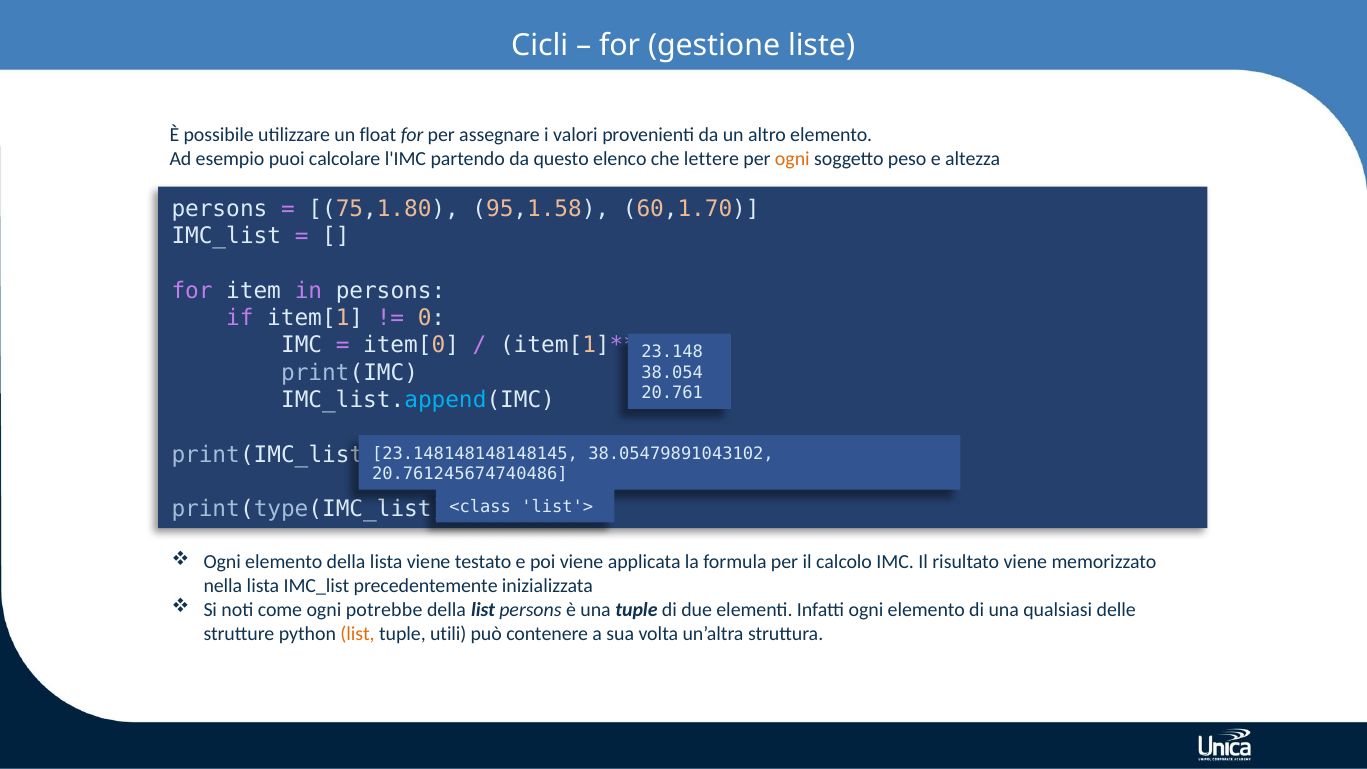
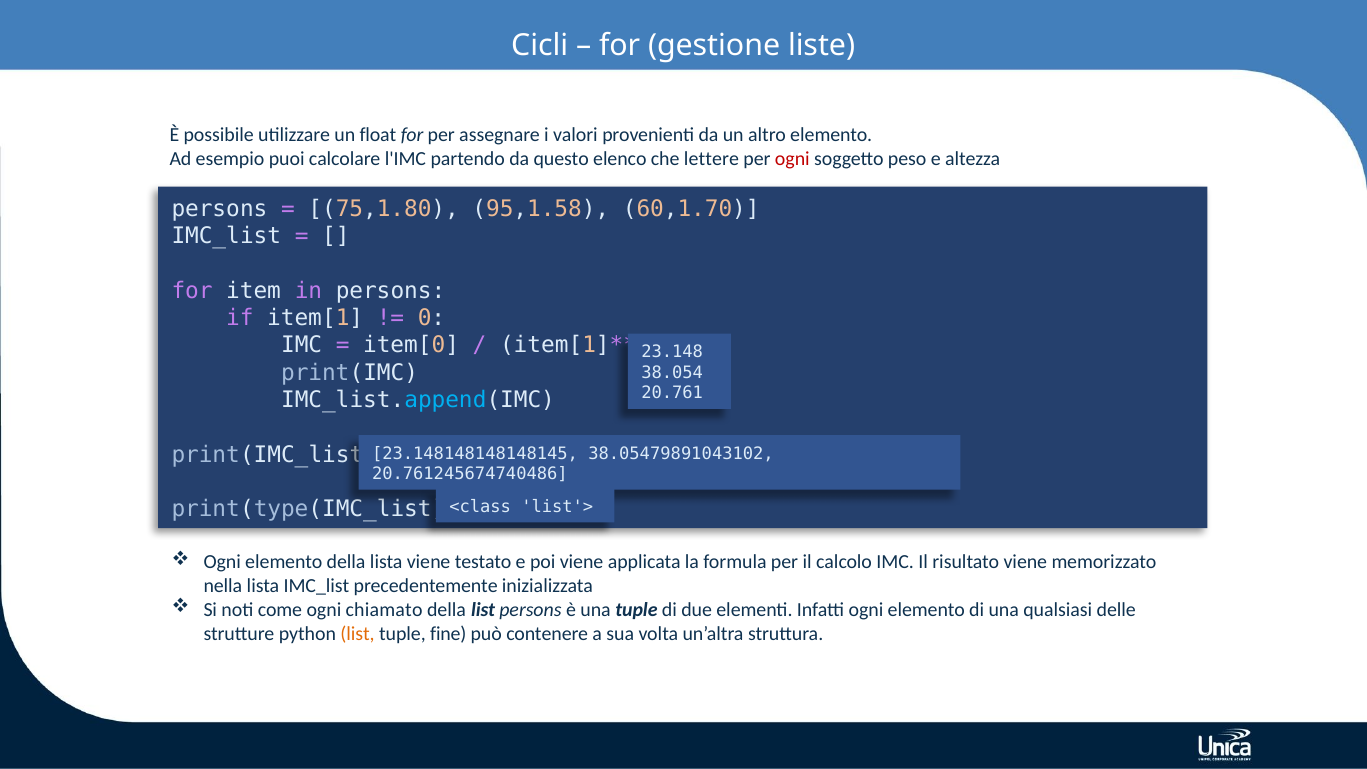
ogni at (792, 159) colour: orange -> red
potrebbe: potrebbe -> chiamato
utili: utili -> fine
